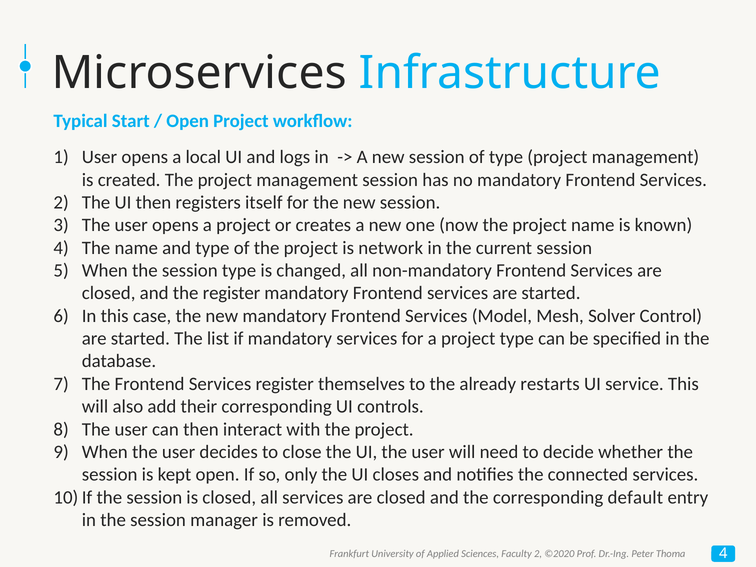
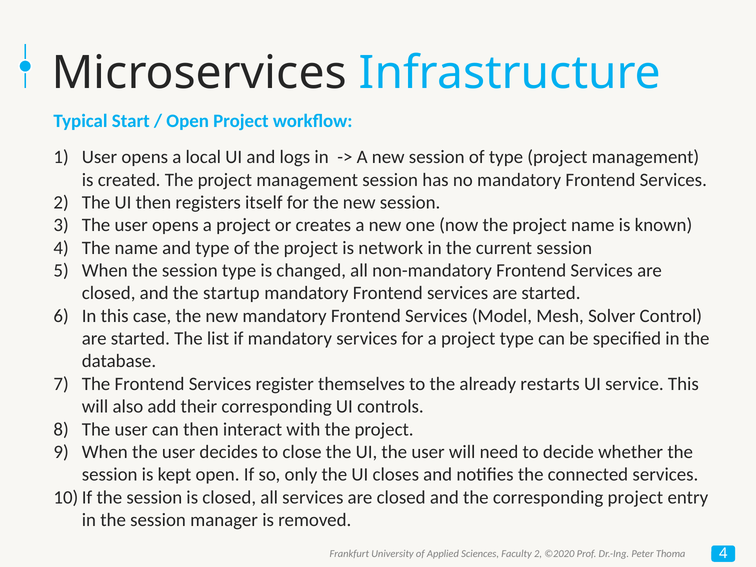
the register: register -> startup
corresponding default: default -> project
